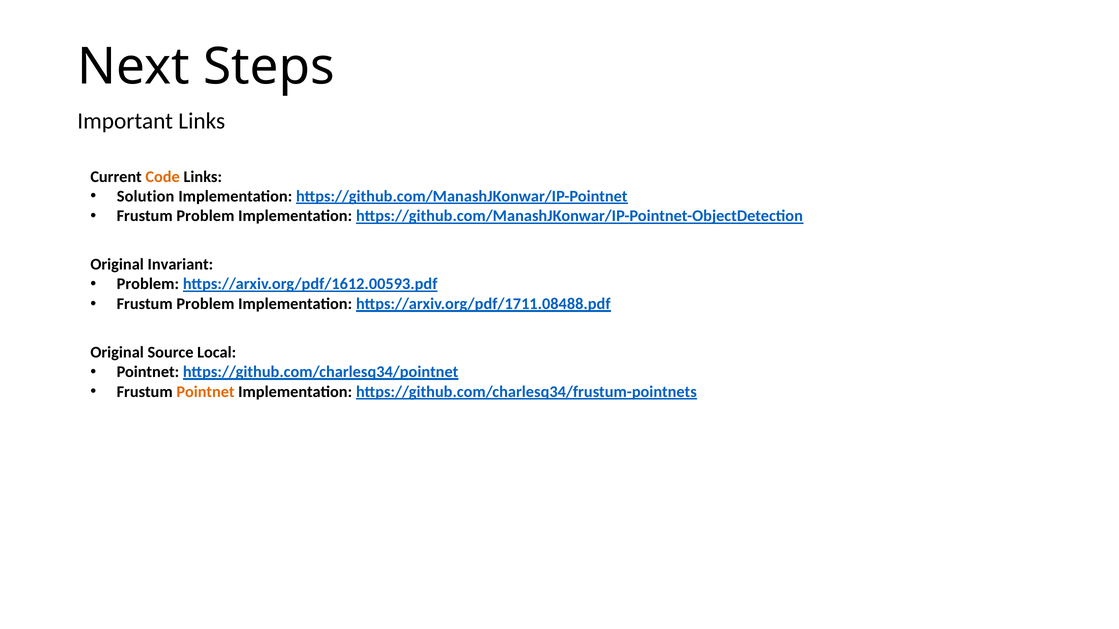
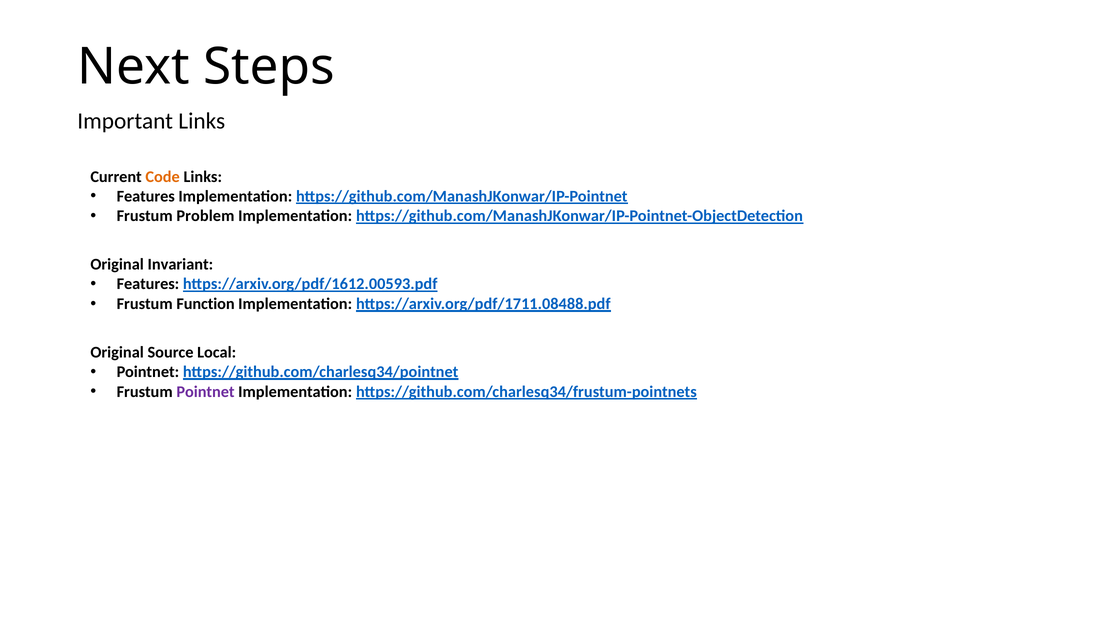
Solution at (146, 196): Solution -> Features
Problem at (148, 284): Problem -> Features
Problem at (205, 304): Problem -> Function
Pointnet at (206, 392) colour: orange -> purple
